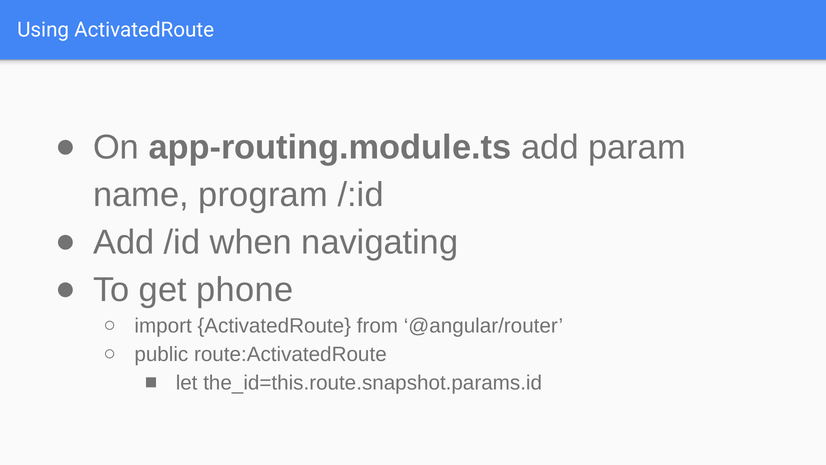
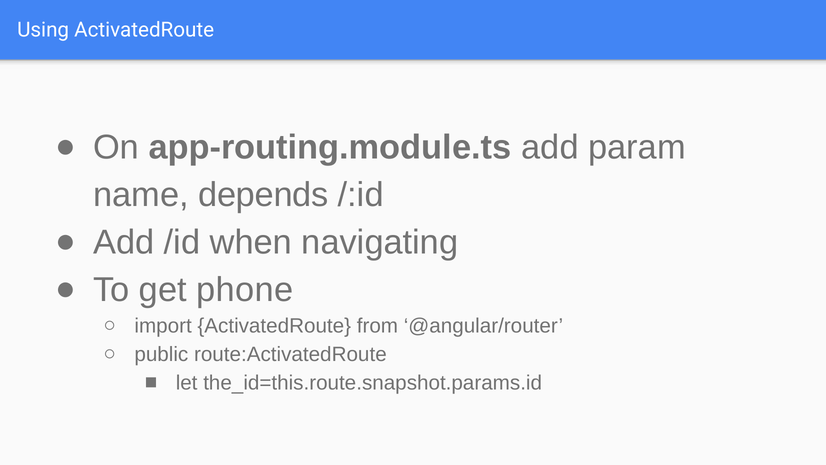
program: program -> depends
